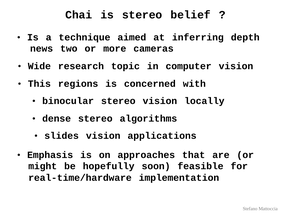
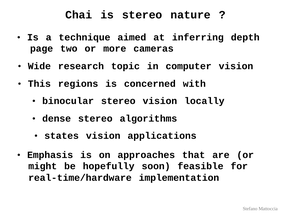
belief: belief -> nature
news: news -> page
slides: slides -> states
